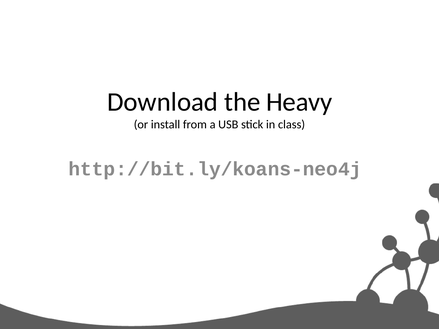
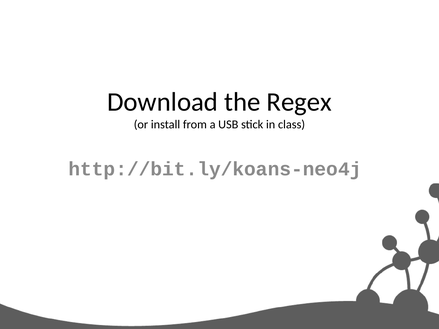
Heavy: Heavy -> Regex
